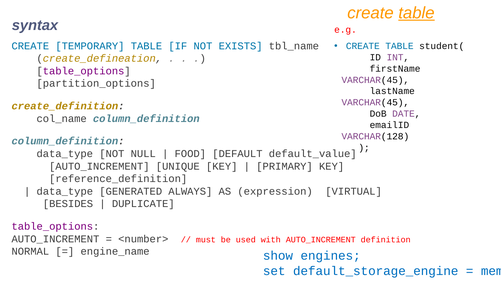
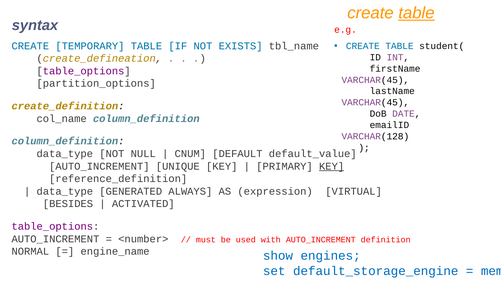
FOOD: FOOD -> CNUM
KEY at (332, 166) underline: none -> present
DUPLICATE: DUPLICATE -> ACTIVATED
